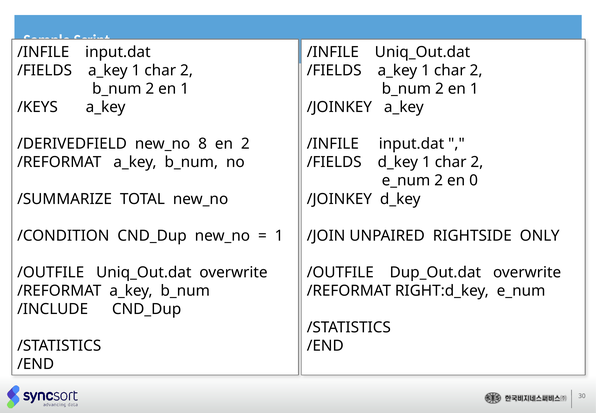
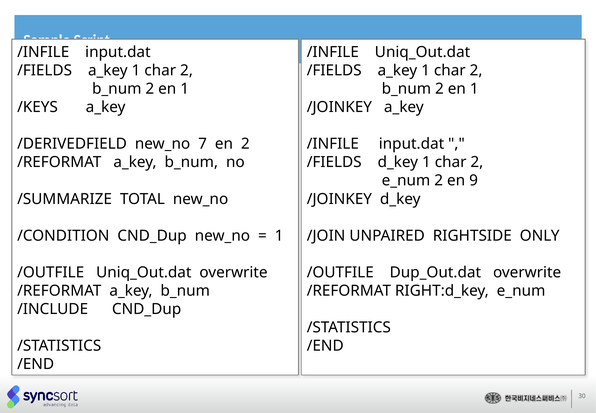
8: 8 -> 7
0: 0 -> 9
